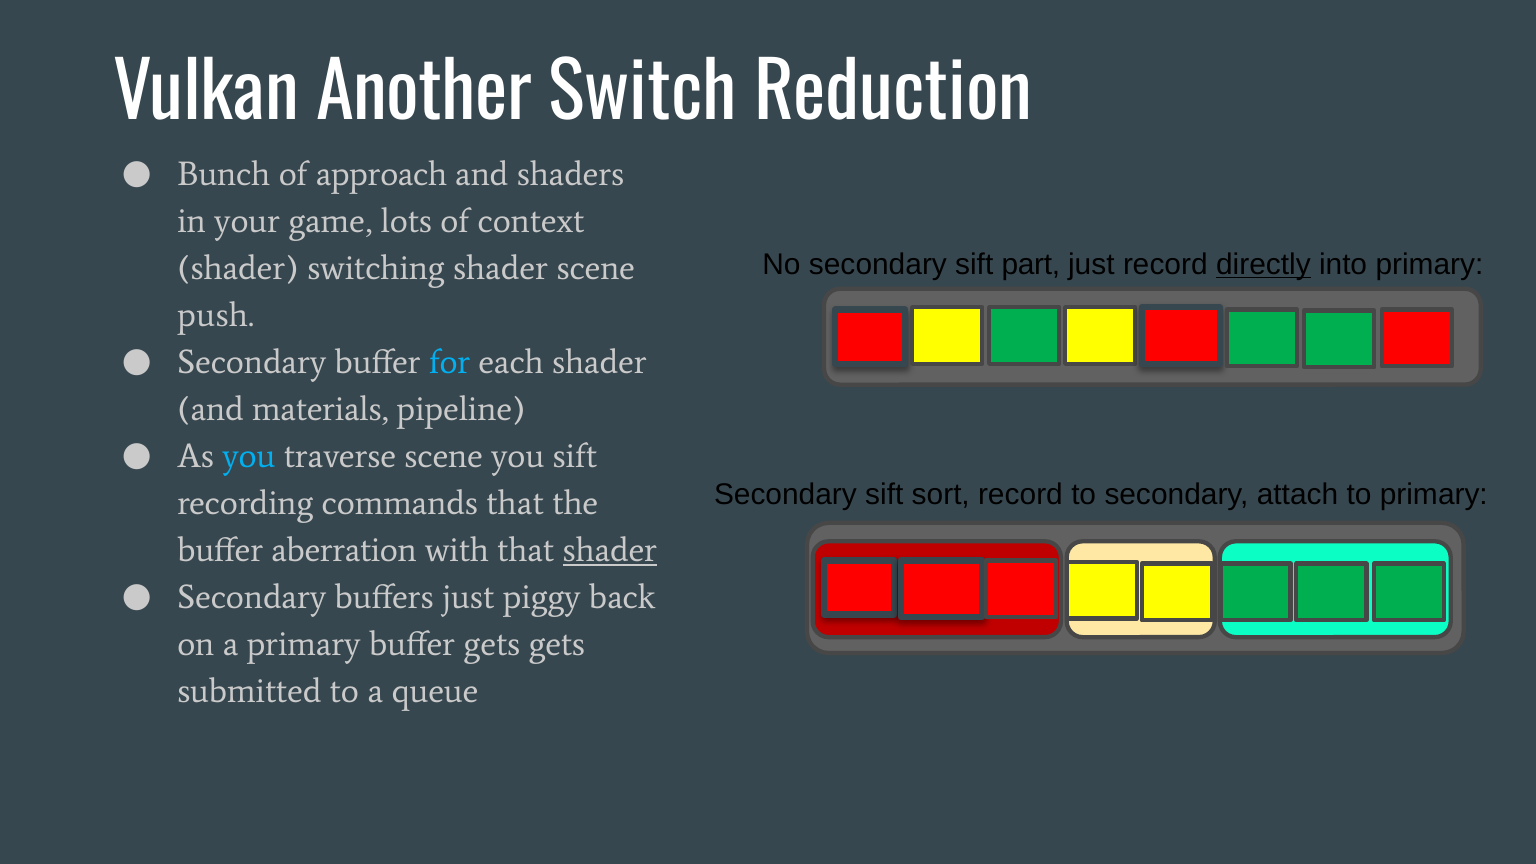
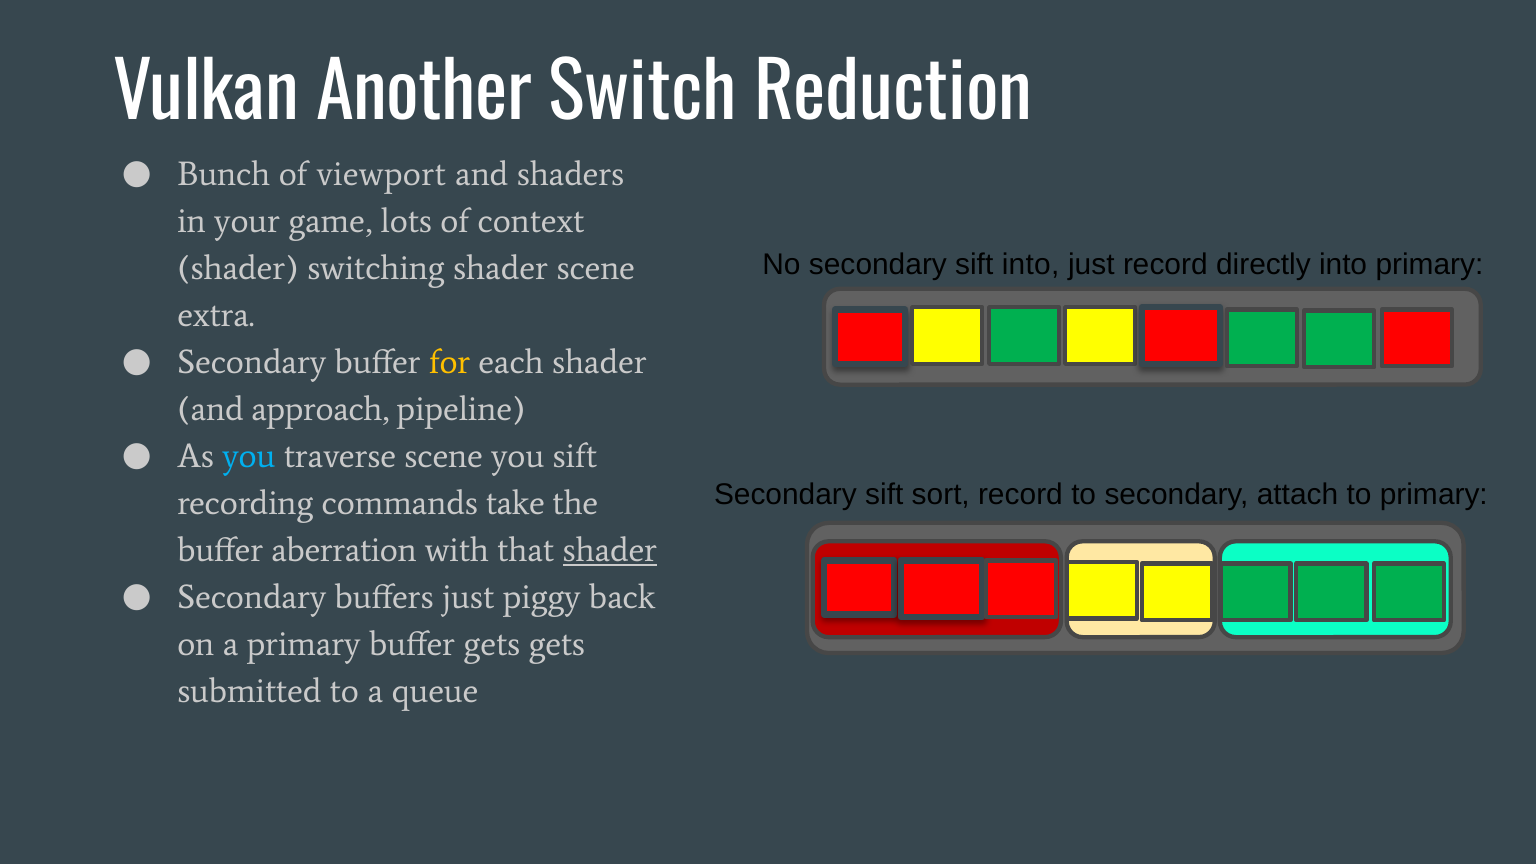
approach: approach -> viewport
sift part: part -> into
directly underline: present -> none
push: push -> extra
for colour: light blue -> yellow
materials: materials -> approach
commands that: that -> take
